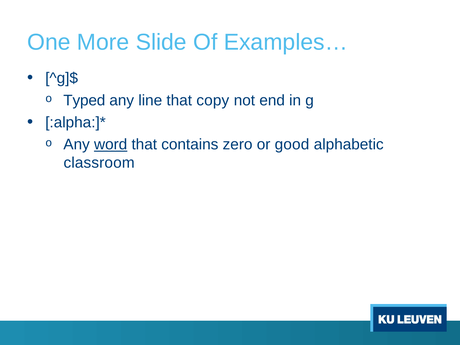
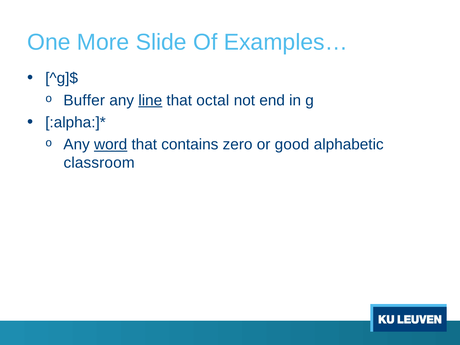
Typed: Typed -> Buffer
line underline: none -> present
copy: copy -> octal
